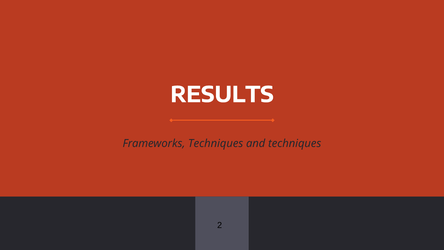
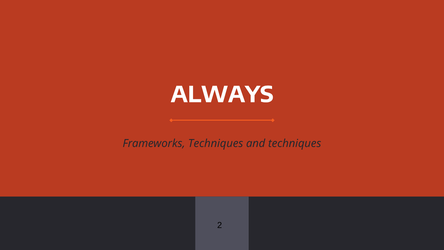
RESULTS: RESULTS -> ALWAYS
